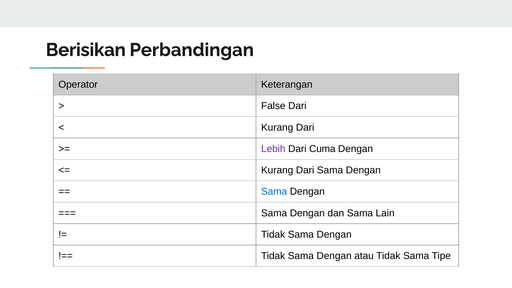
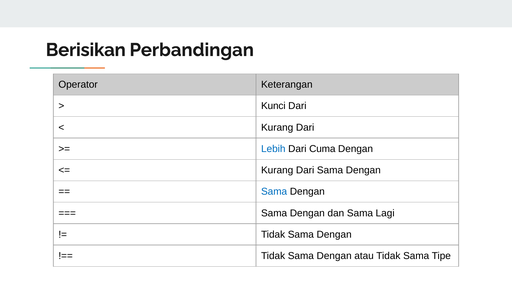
False: False -> Kunci
Lebih colour: purple -> blue
Lain: Lain -> Lagi
